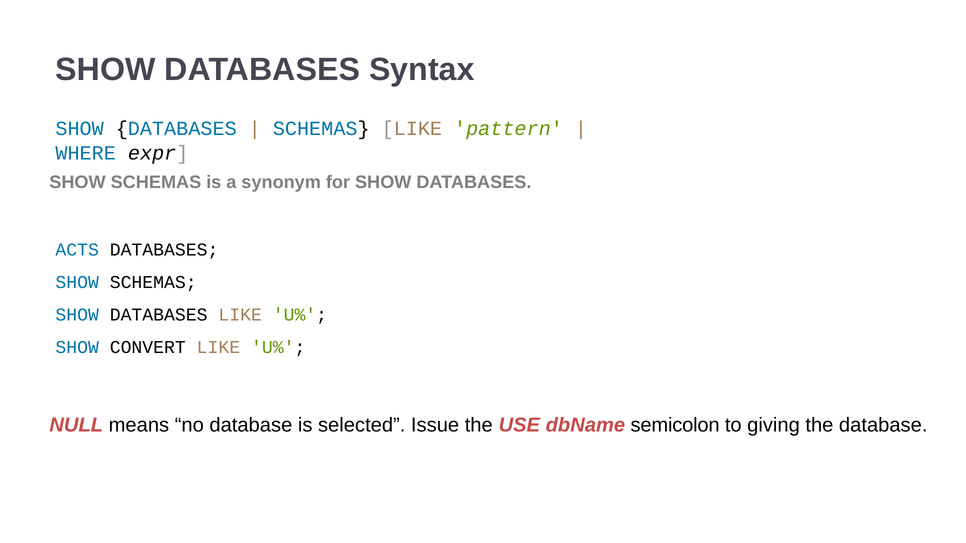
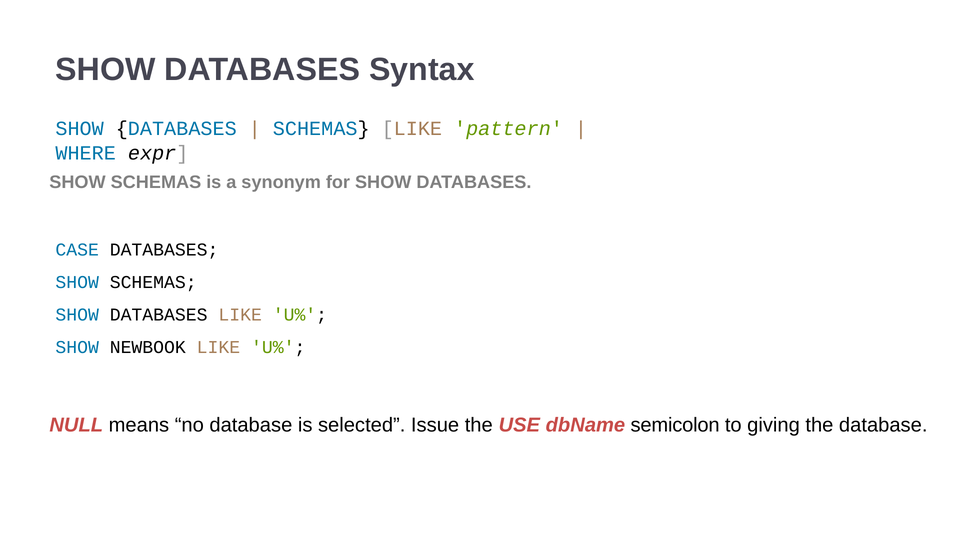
ACTS: ACTS -> CASE
CONVERT: CONVERT -> NEWBOOK
